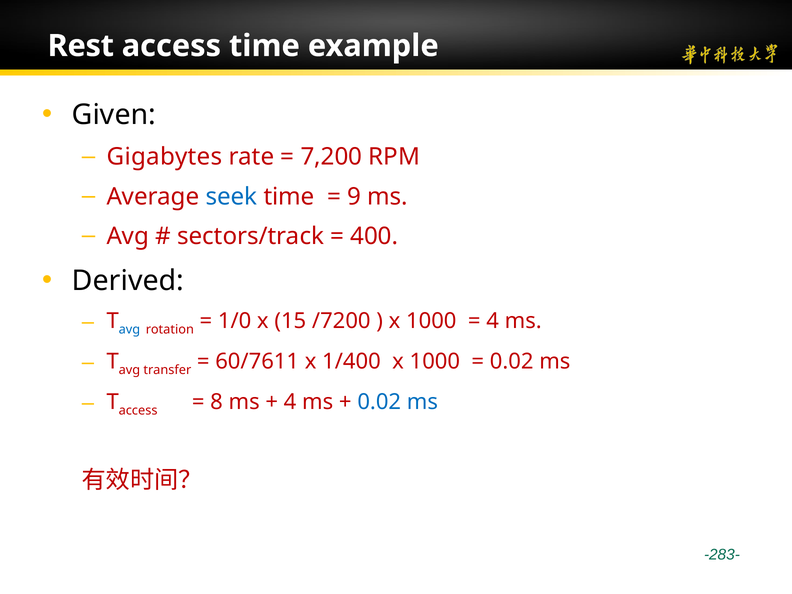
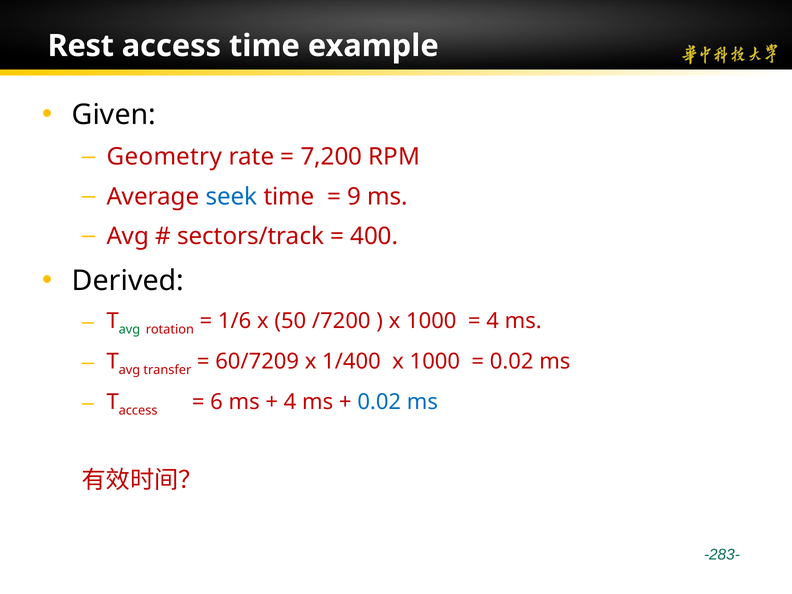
Gigabytes: Gigabytes -> Geometry
avg at (129, 330) colour: blue -> green
1/0: 1/0 -> 1/6
15: 15 -> 50
60/7611: 60/7611 -> 60/7209
8: 8 -> 6
